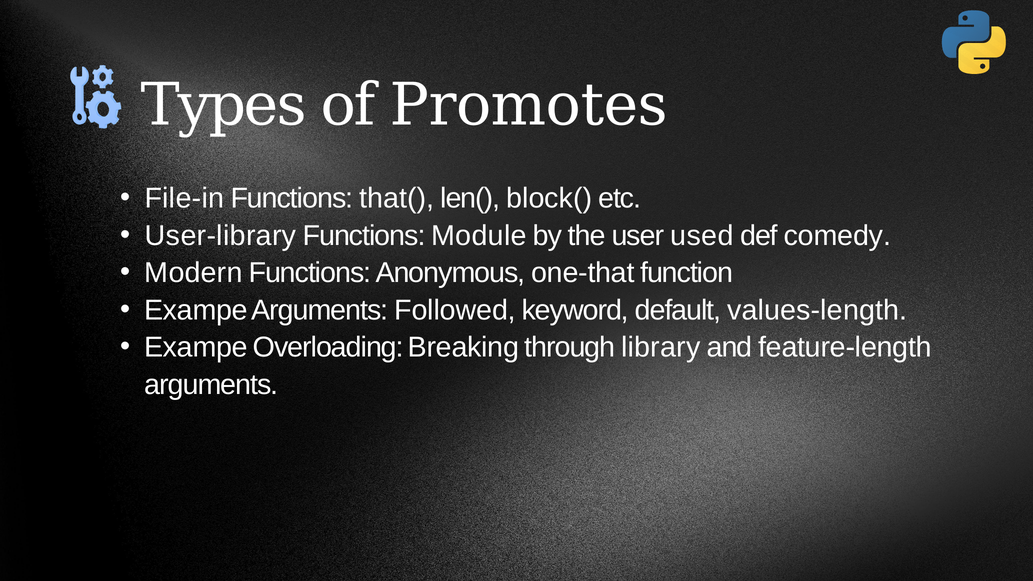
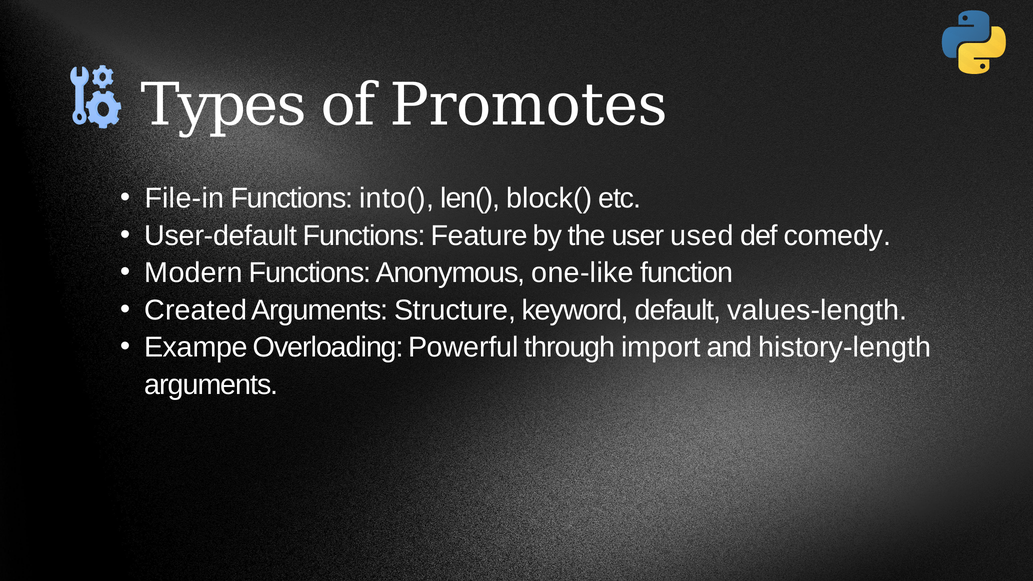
that(: that( -> into(
User-library: User-library -> User-default
Module: Module -> Feature
one-that: one-that -> one-like
Exampe at (196, 310): Exampe -> Created
Followed: Followed -> Structure
Breaking: Breaking -> Powerful
library: library -> import
feature-length: feature-length -> history-length
